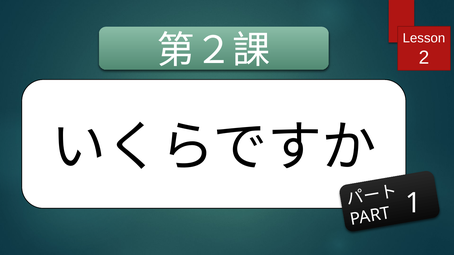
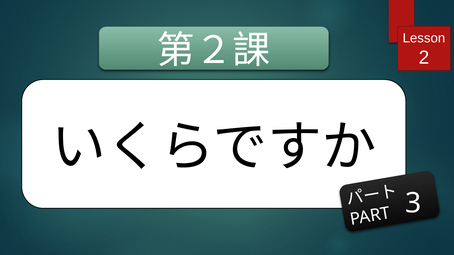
1: 1 -> 3
